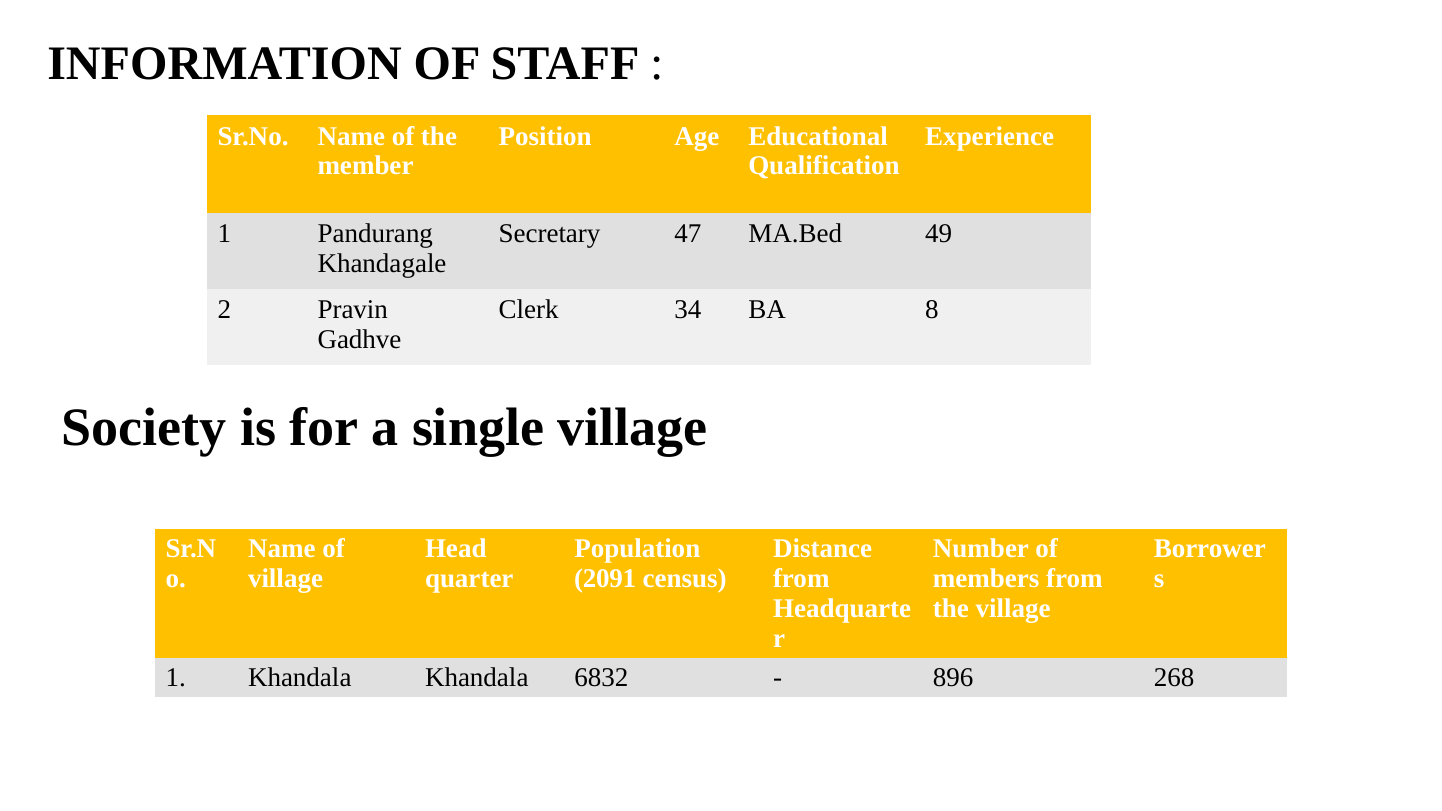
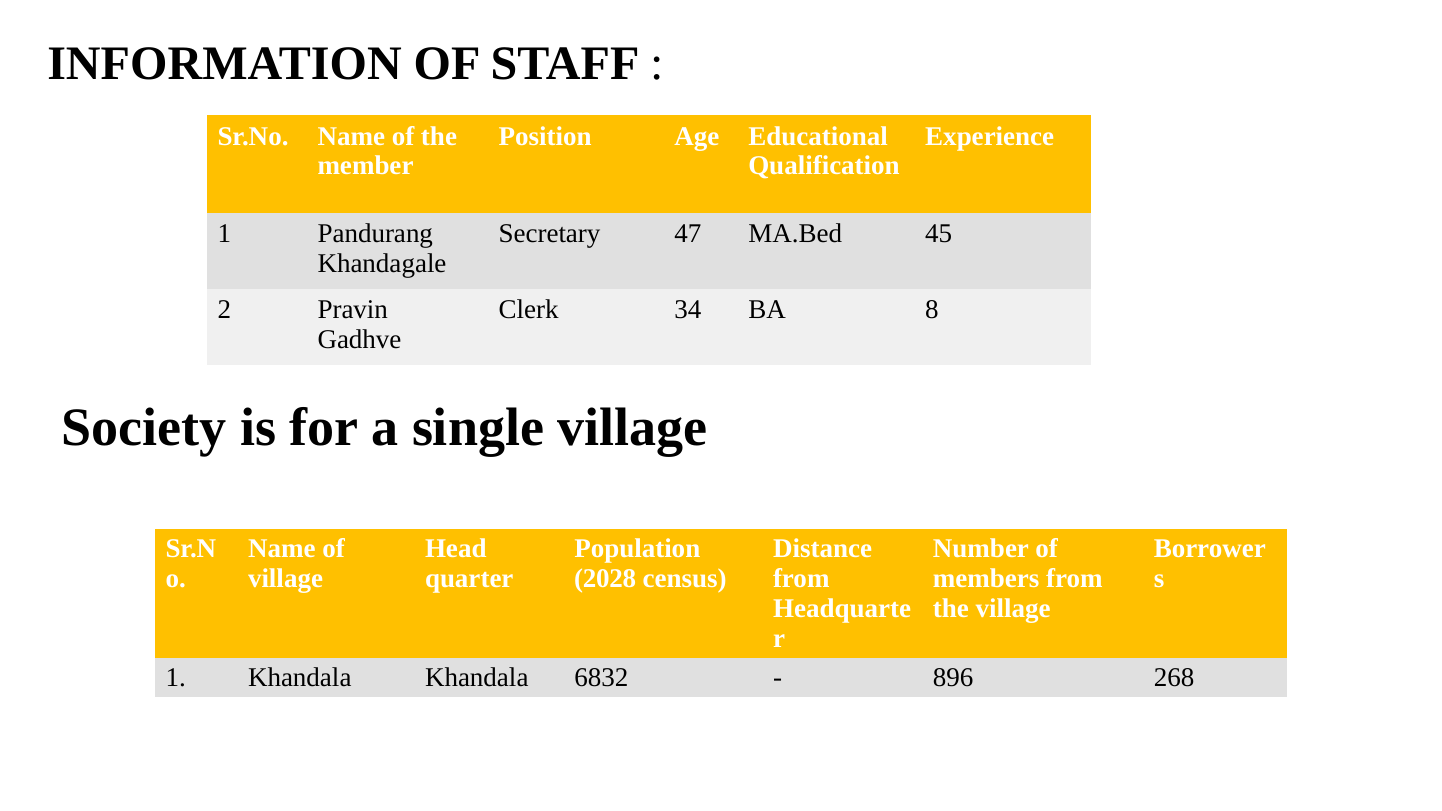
49: 49 -> 45
2091: 2091 -> 2028
